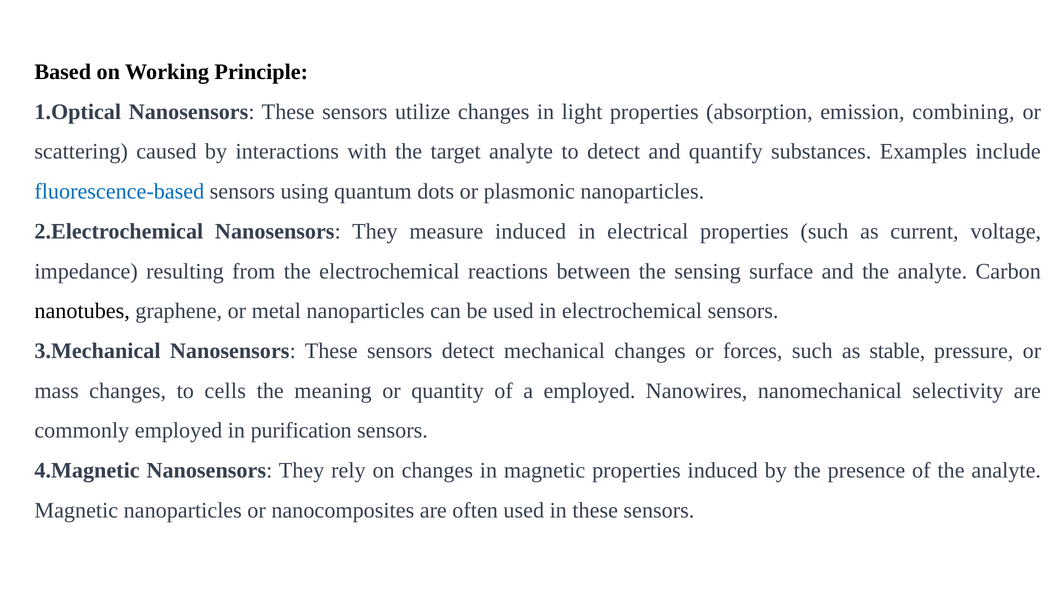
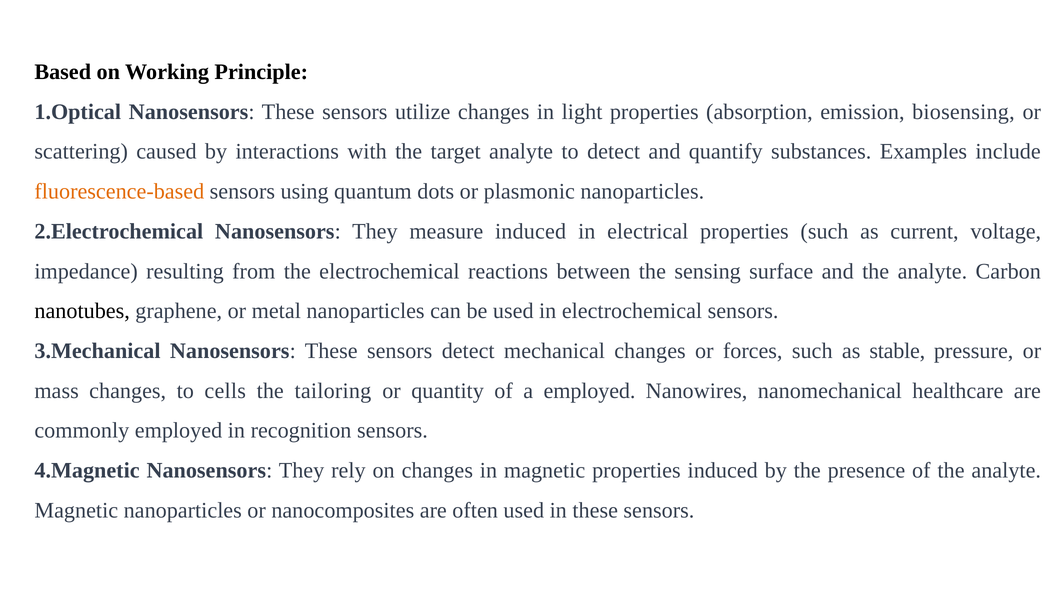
combining: combining -> biosensing
fluorescence-based colour: blue -> orange
meaning: meaning -> tailoring
selectivity: selectivity -> healthcare
purification: purification -> recognition
